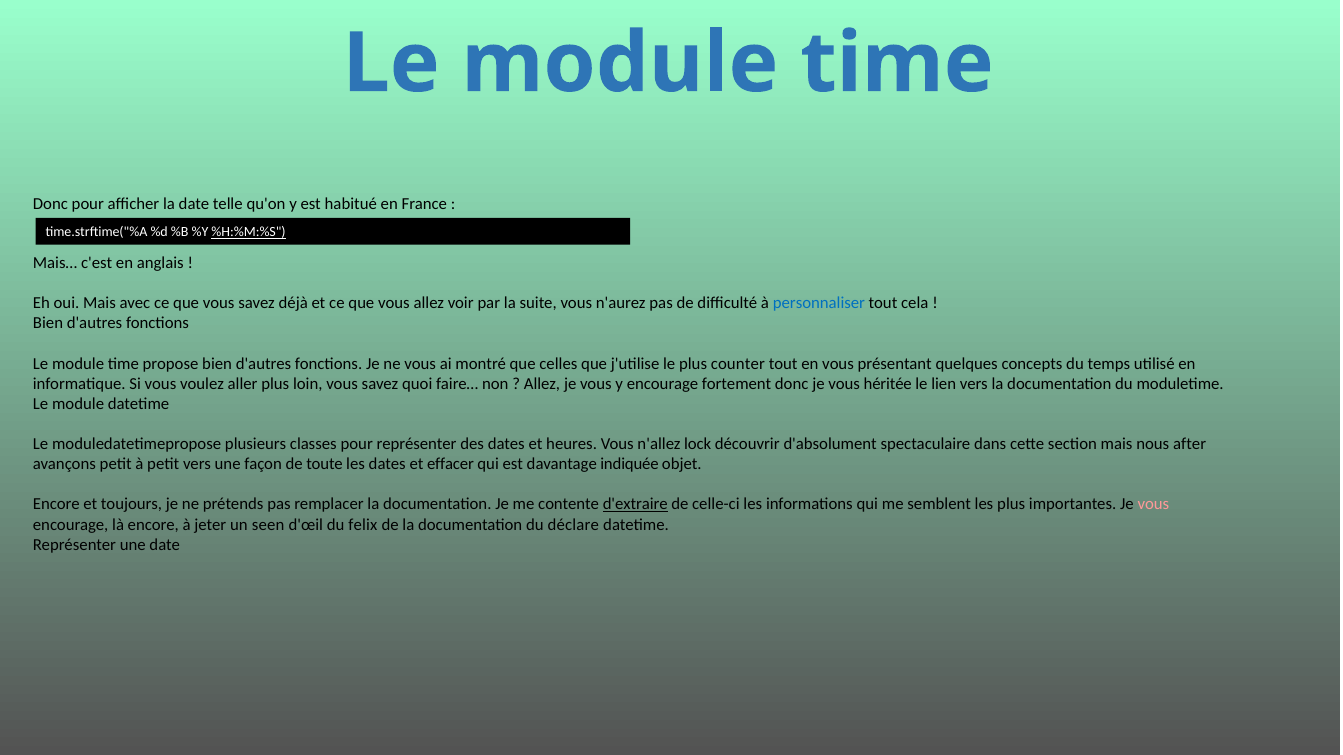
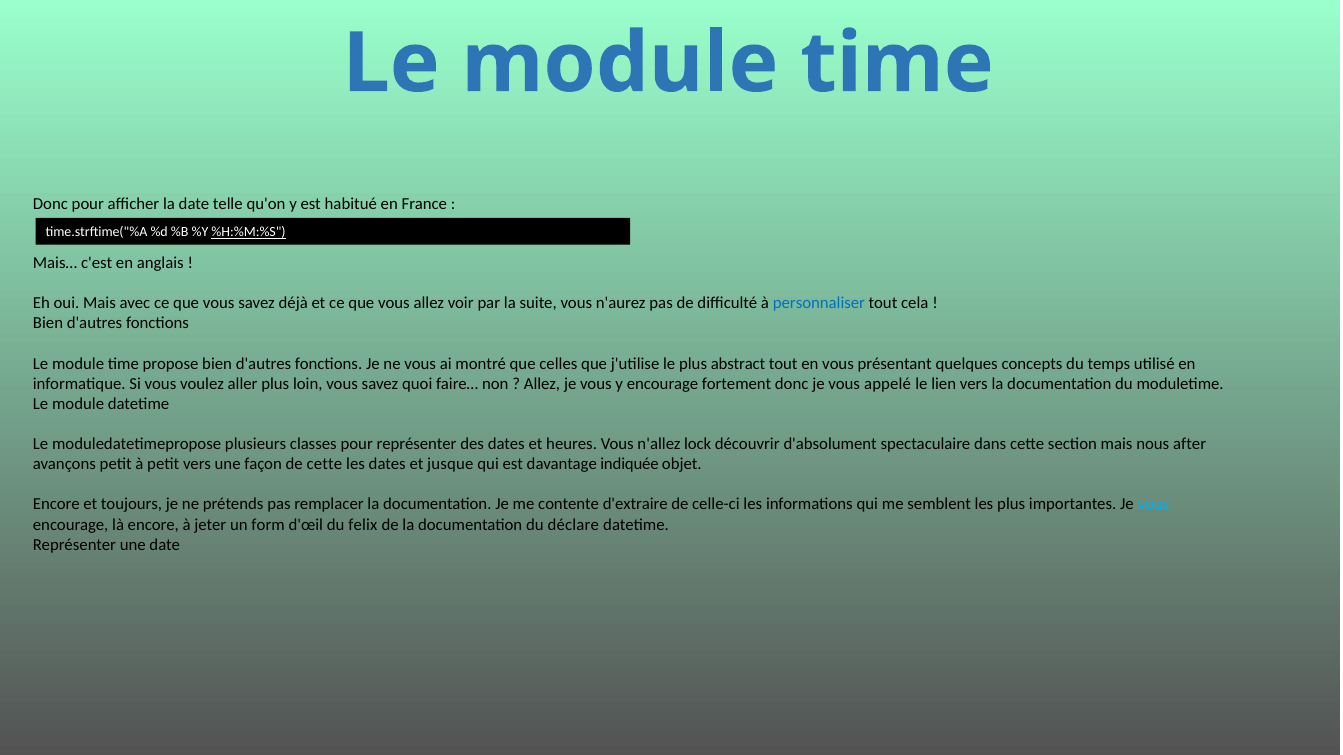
counter: counter -> abstract
héritée: héritée -> appelé
de toute: toute -> cette
effacer: effacer -> jusque
d'extraire underline: present -> none
vous at (1153, 505) colour: pink -> light blue
seen: seen -> form
